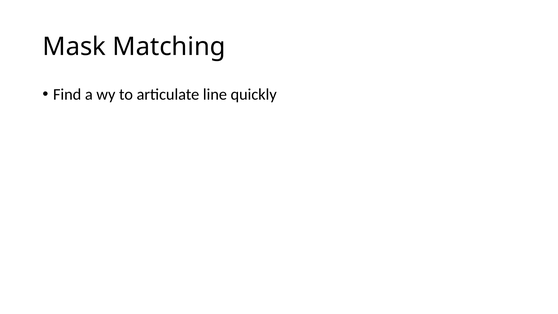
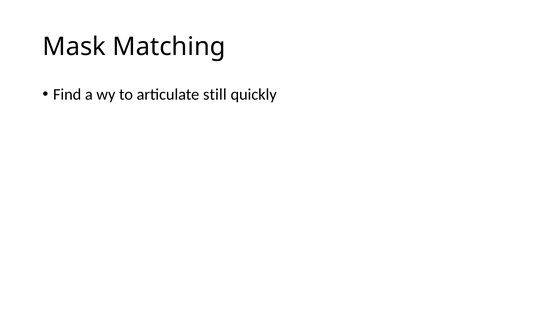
line: line -> still
